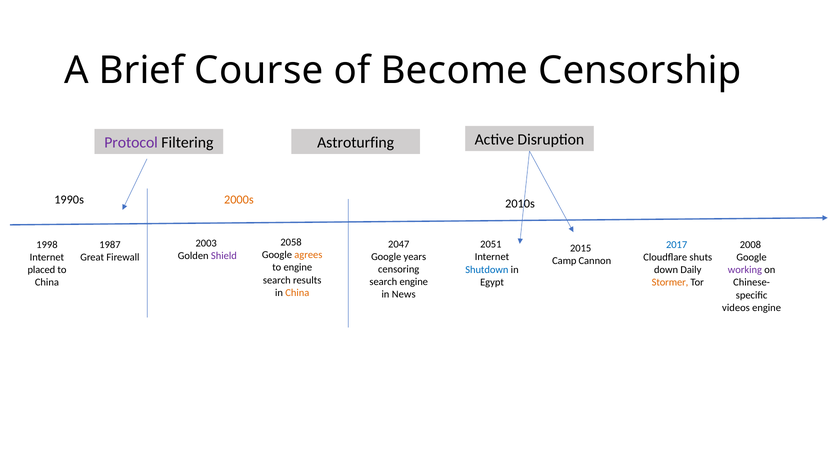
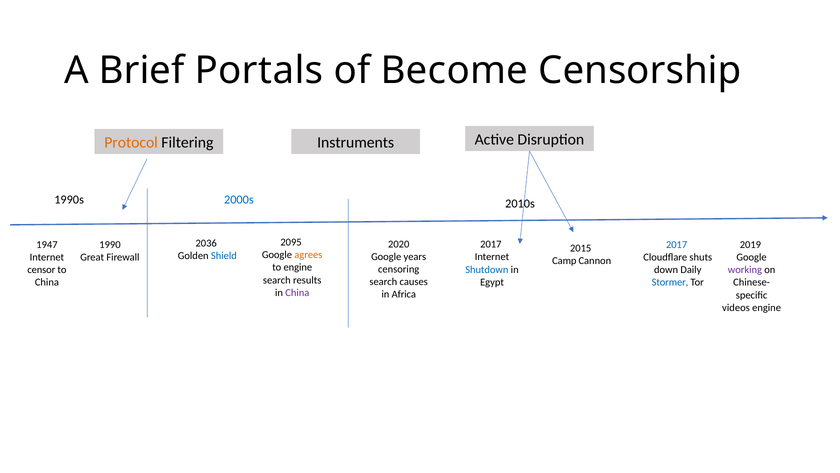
Course: Course -> Portals
Protocol colour: purple -> orange
Astroturfing: Astroturfing -> Instruments
2000s colour: orange -> blue
2058: 2058 -> 2095
2003: 2003 -> 2036
2047: 2047 -> 2020
2051 at (491, 244): 2051 -> 2017
1998: 1998 -> 1947
1987: 1987 -> 1990
2008: 2008 -> 2019
Shield colour: purple -> blue
placed: placed -> censor
search engine: engine -> causes
Stormer colour: orange -> blue
China at (297, 292) colour: orange -> purple
News: News -> Africa
